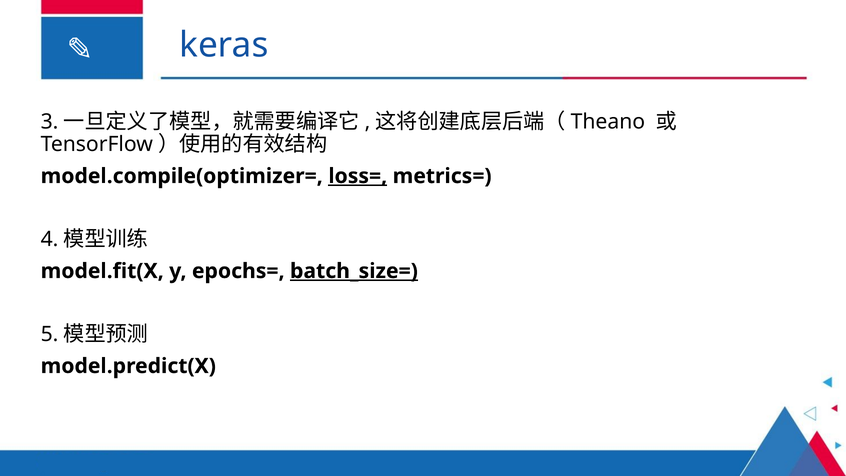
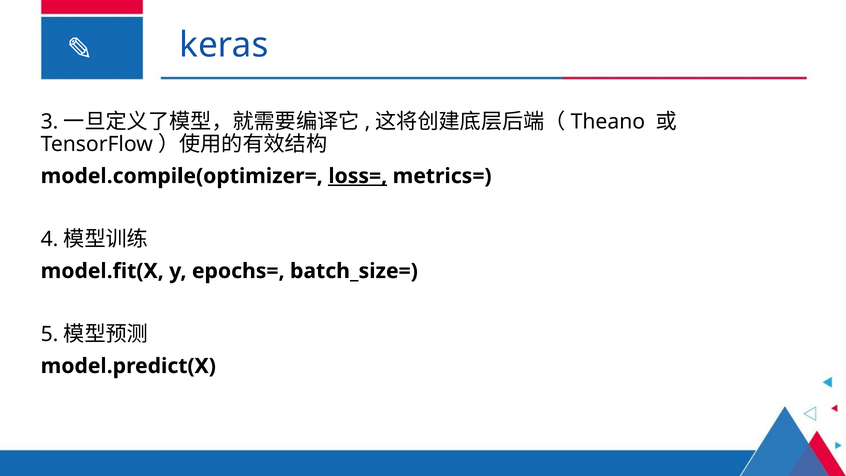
batch_size= underline: present -> none
